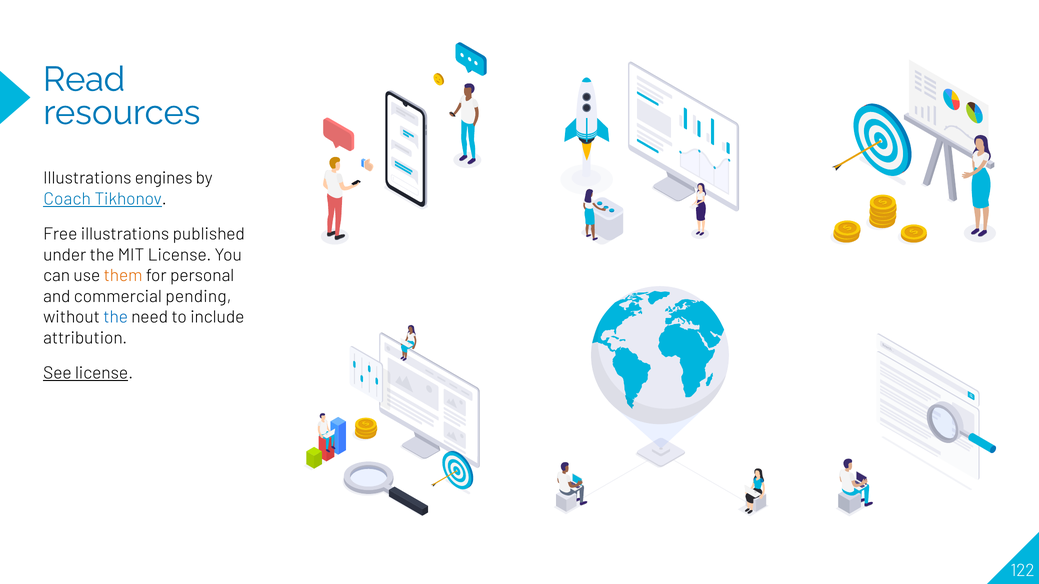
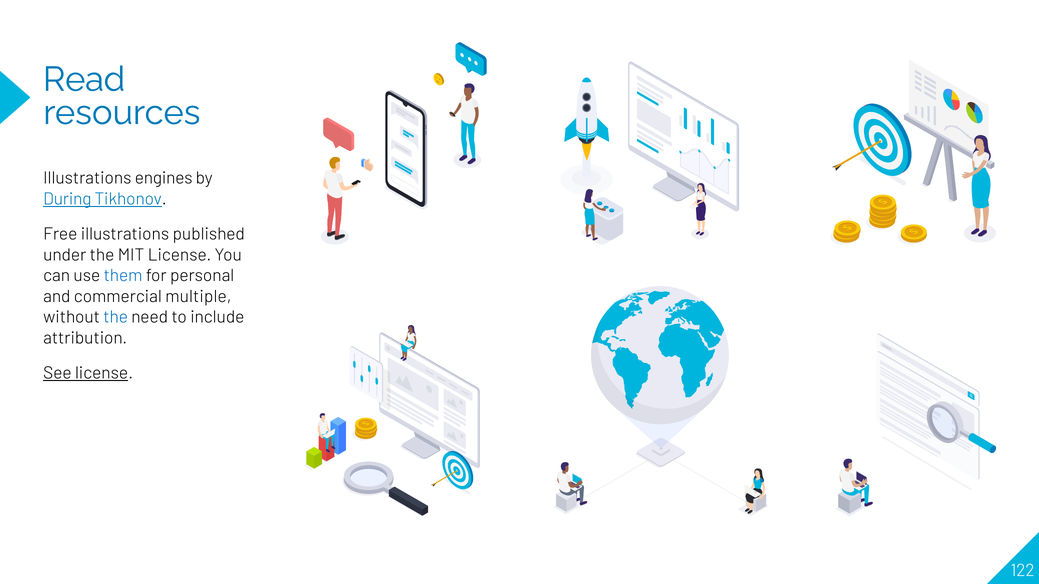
Coach: Coach -> During
them colour: orange -> blue
pending: pending -> multiple
